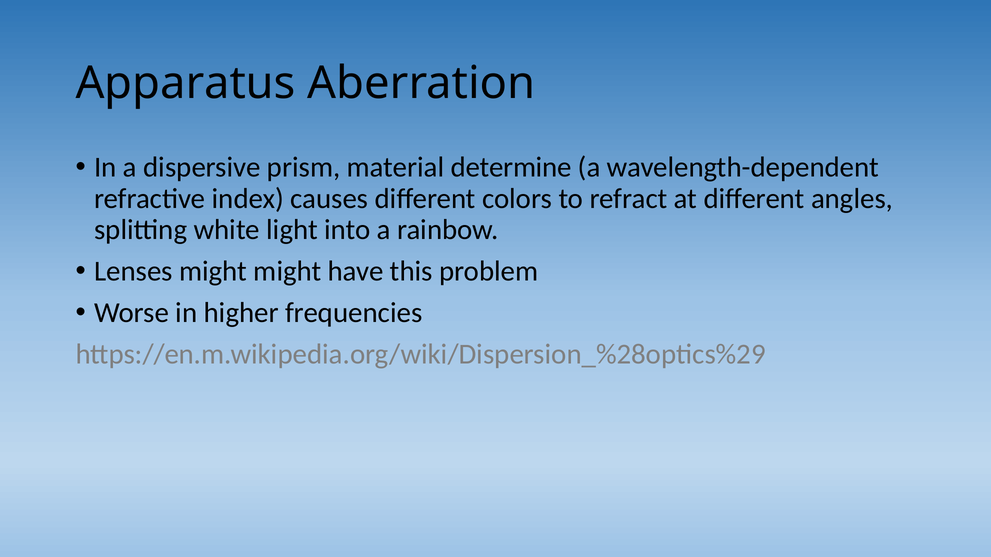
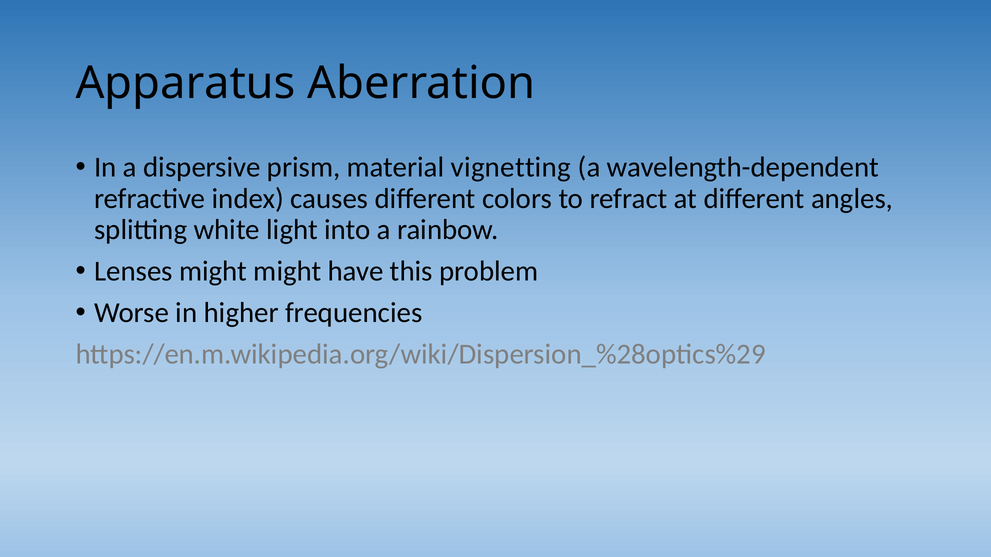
determine: determine -> vignetting
